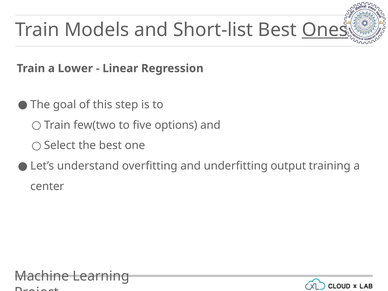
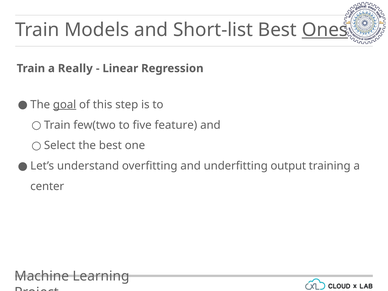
Lower: Lower -> Really
goal underline: none -> present
options: options -> feature
